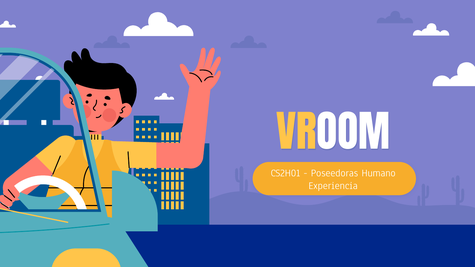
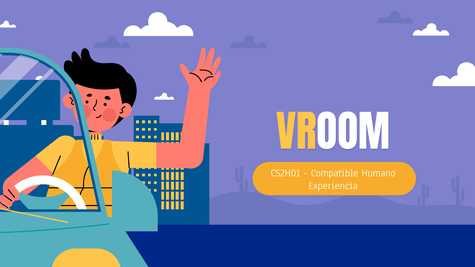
Poseedoras: Poseedoras -> Compatible
